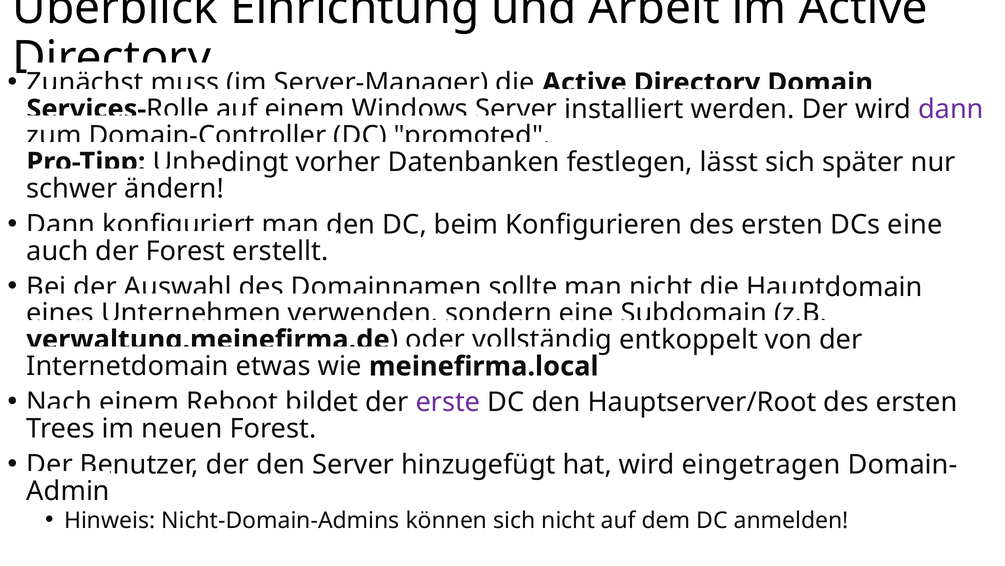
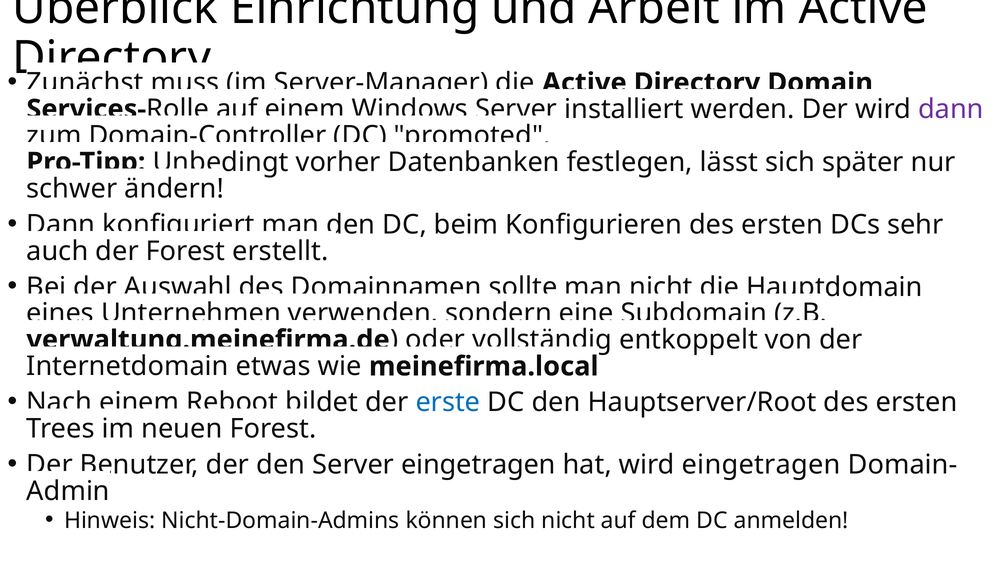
DCs eine: eine -> sehr
erste colour: purple -> blue
Server hinzugefügt: hinzugefügt -> eingetragen
